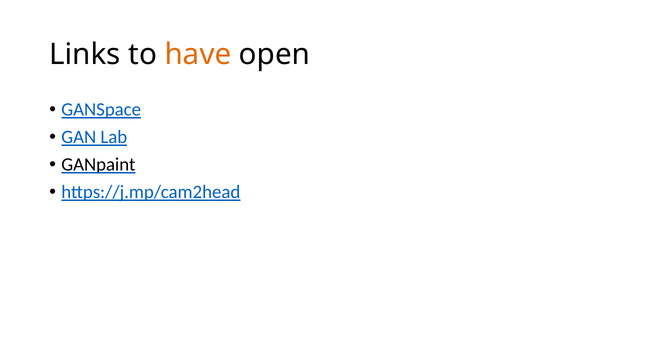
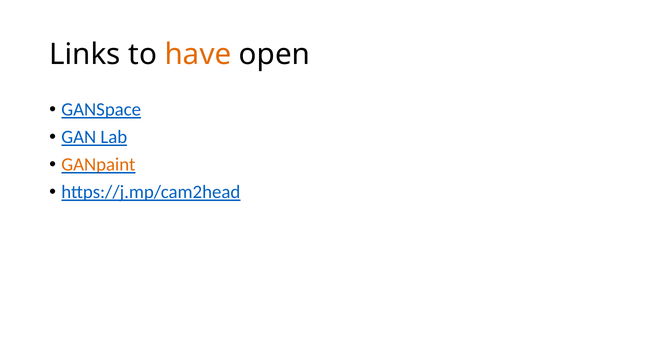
GANpaint colour: black -> orange
